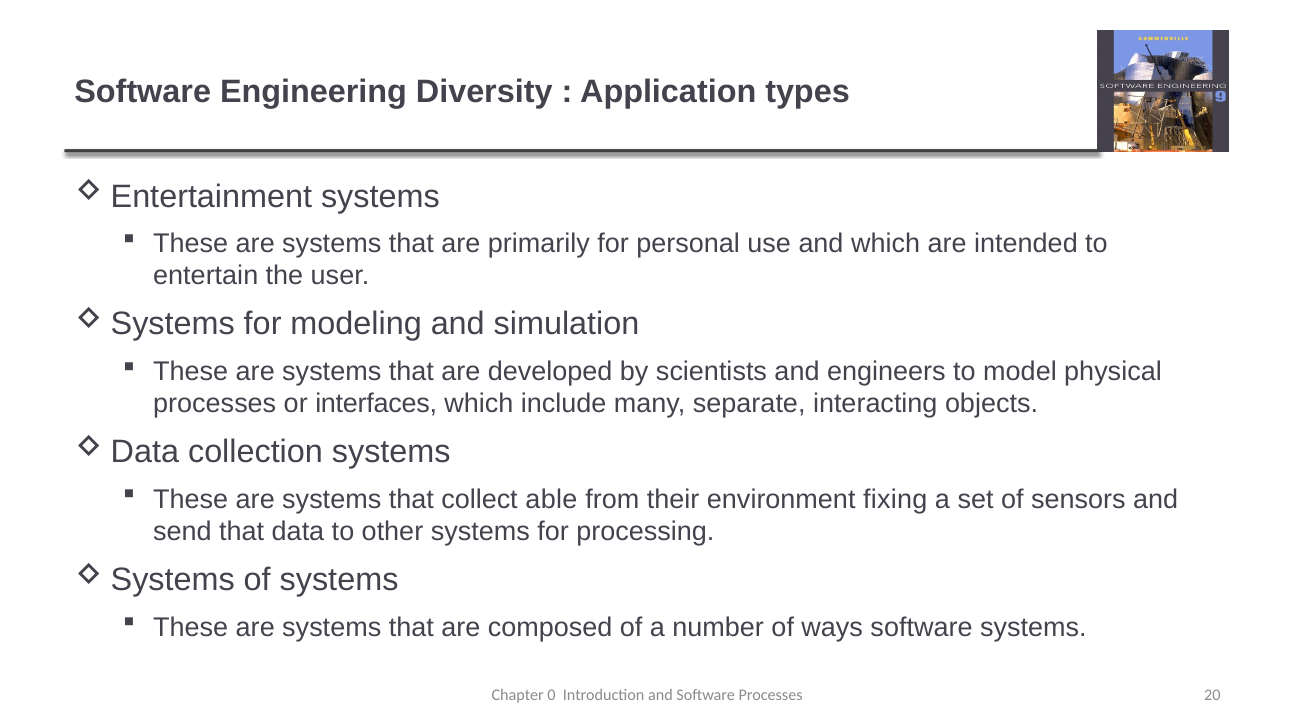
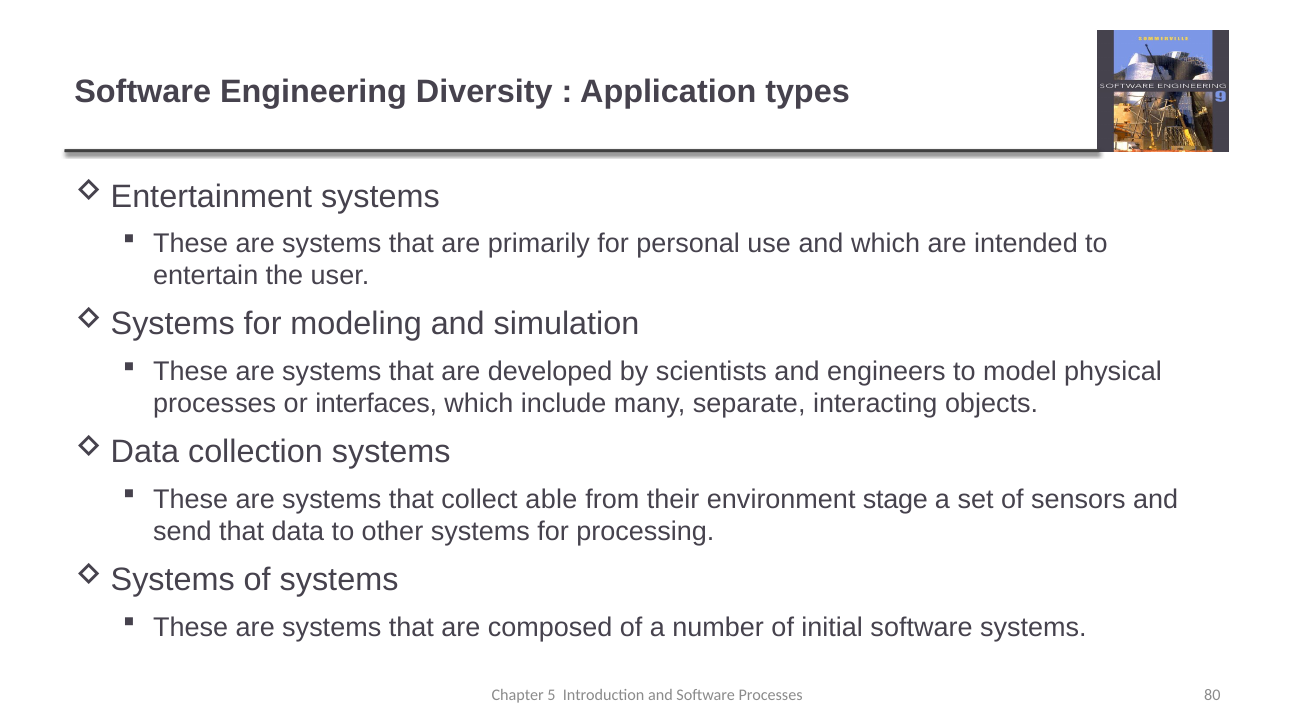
fixing: fixing -> stage
ways: ways -> initial
0: 0 -> 5
20: 20 -> 80
